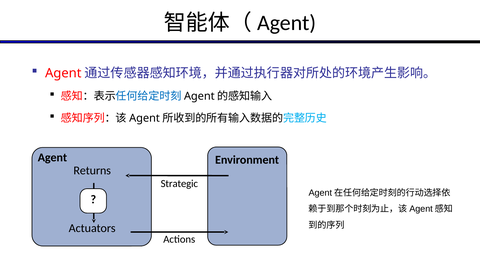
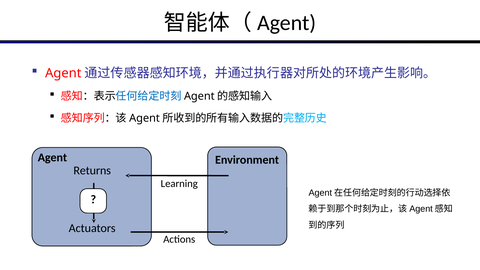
Strategic: Strategic -> Learning
